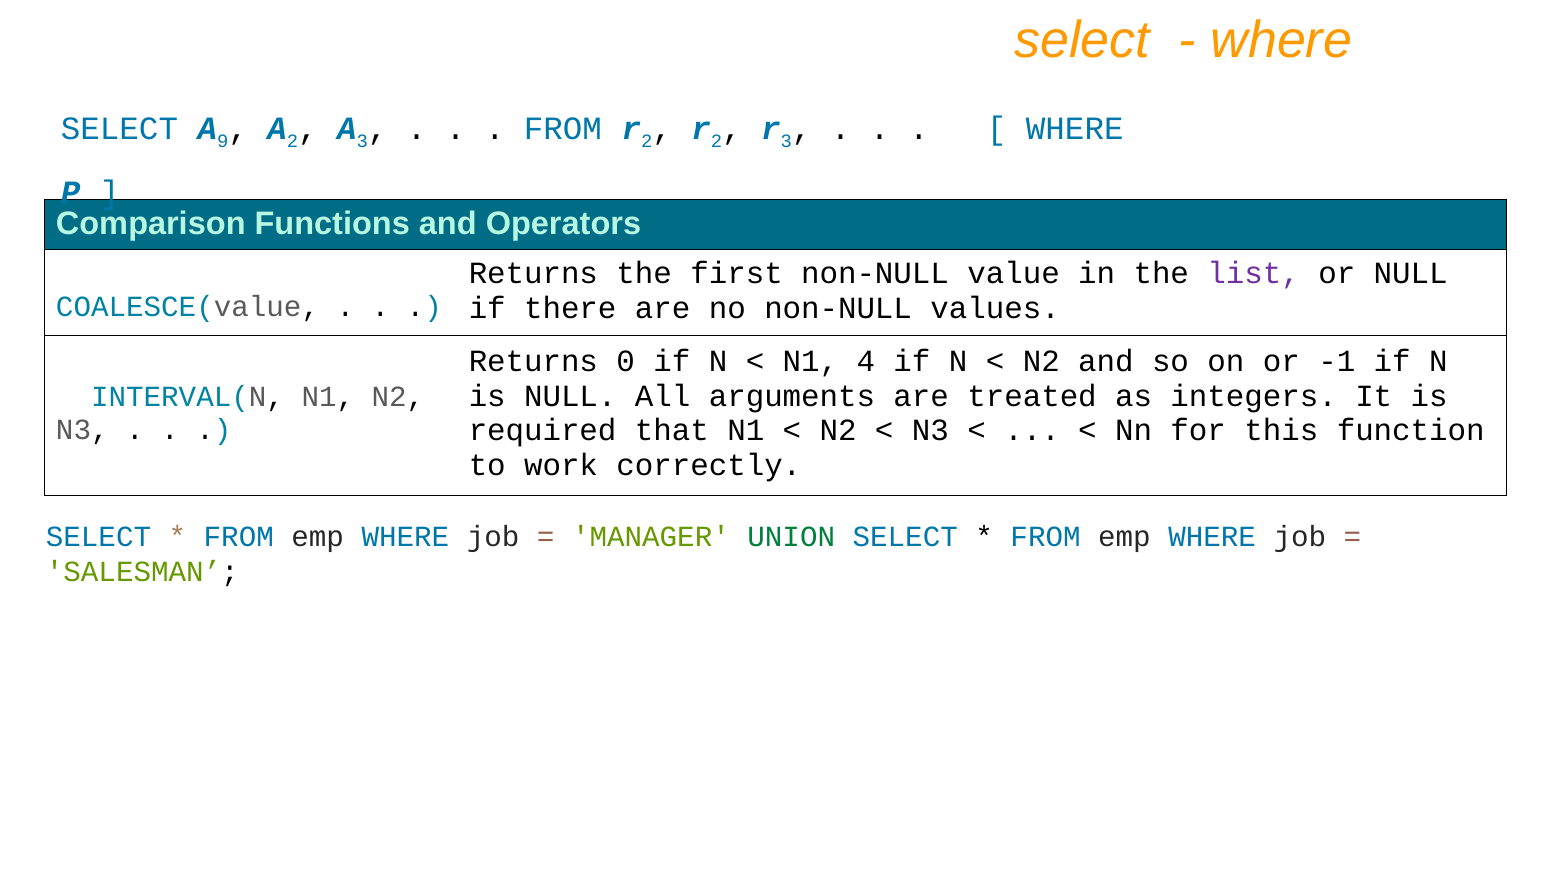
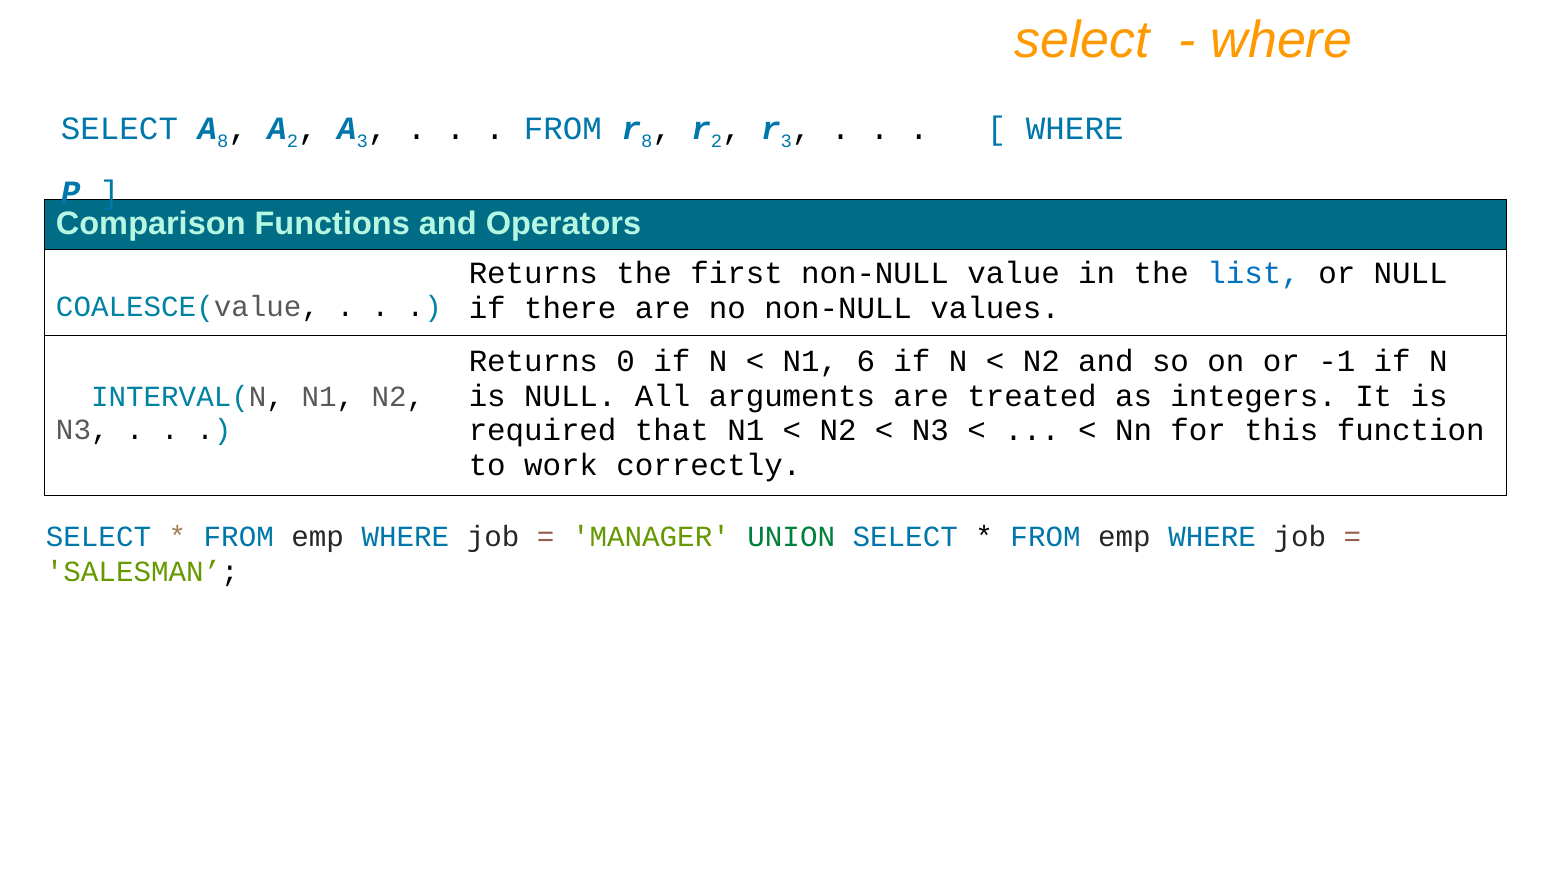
9 at (223, 141): 9 -> 8
2 at (647, 141): 2 -> 8
list colour: purple -> blue
4: 4 -> 6
